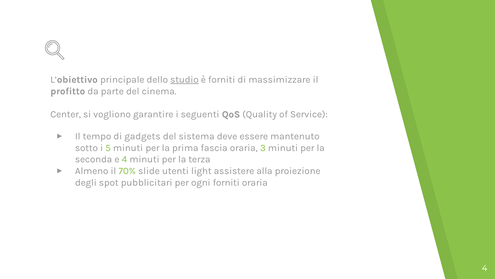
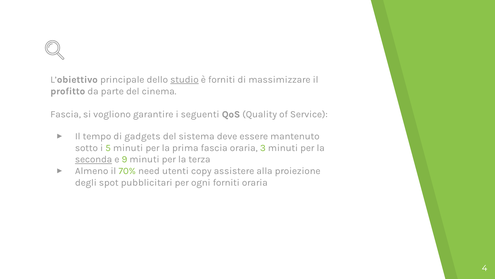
Center at (66, 114): Center -> Fascia
seconda underline: none -> present
e 4: 4 -> 9
slide: slide -> need
light: light -> copy
